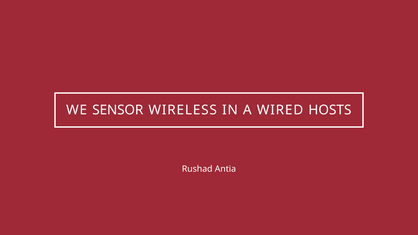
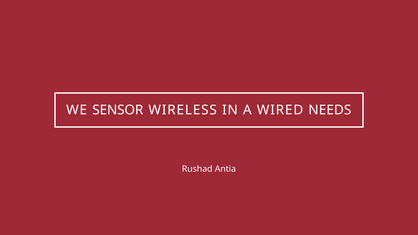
HOSTS: HOSTS -> NEEDS
